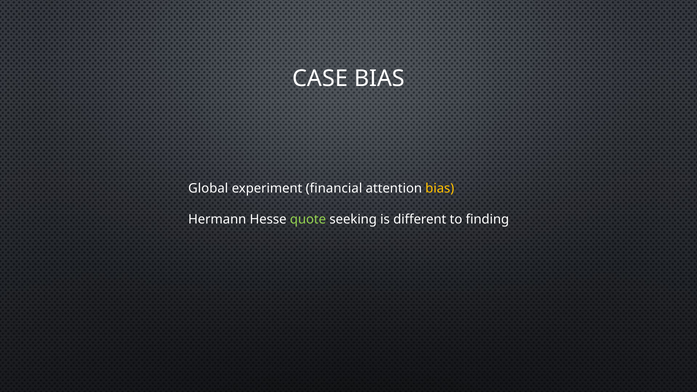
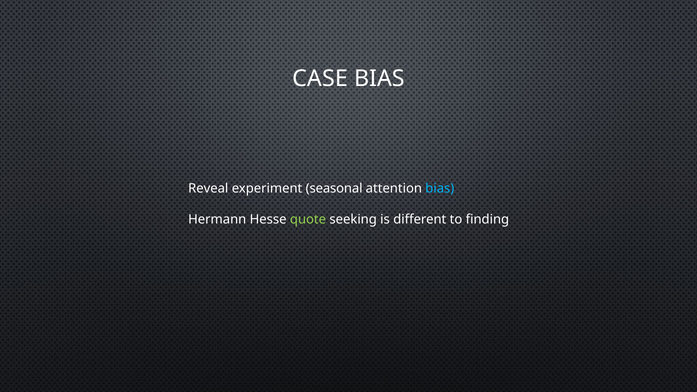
Global: Global -> Reveal
financial: financial -> seasonal
bias at (440, 188) colour: yellow -> light blue
